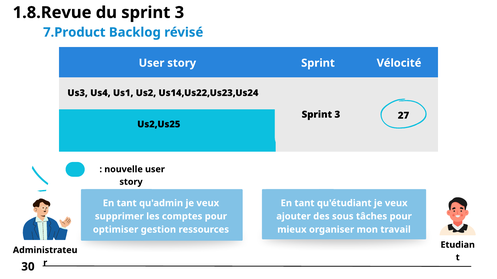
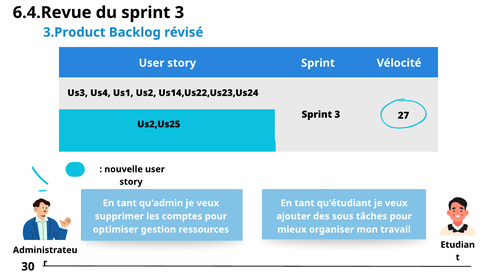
1.8.Revue: 1.8.Revue -> 6.4.Revue
7.Product: 7.Product -> 3.Product
